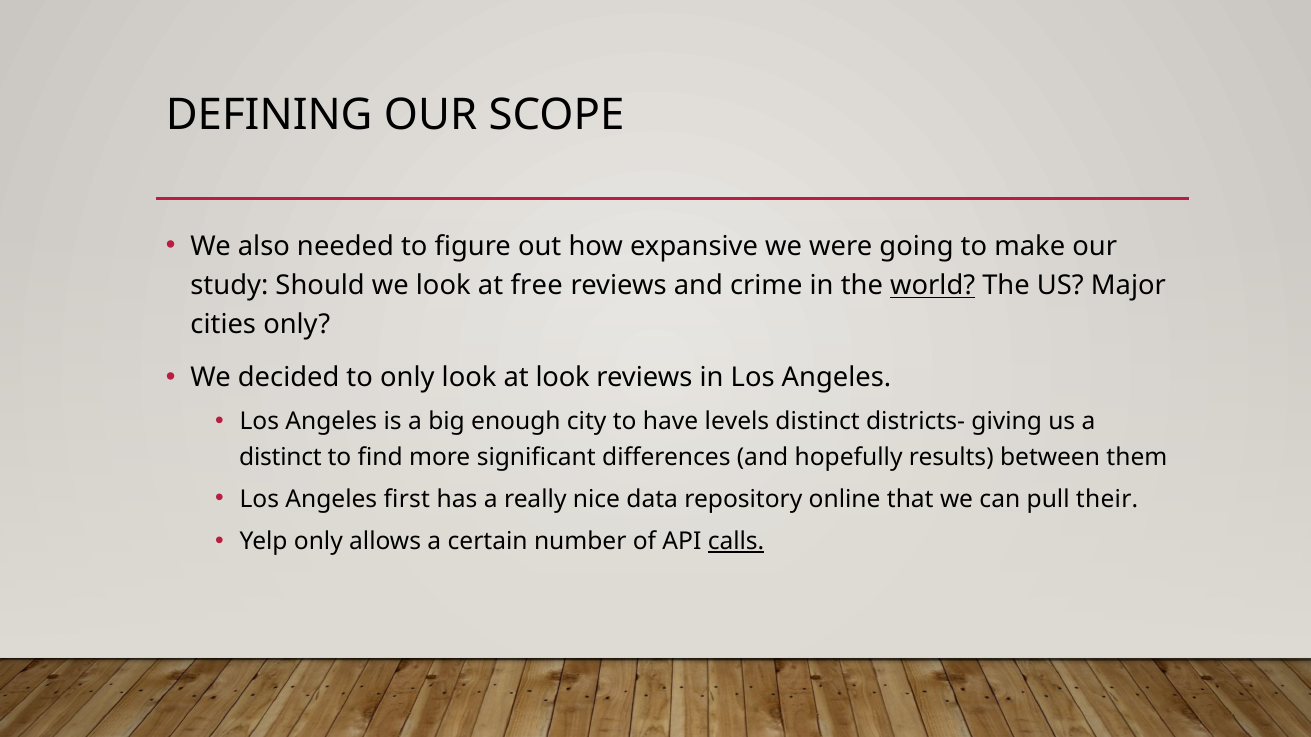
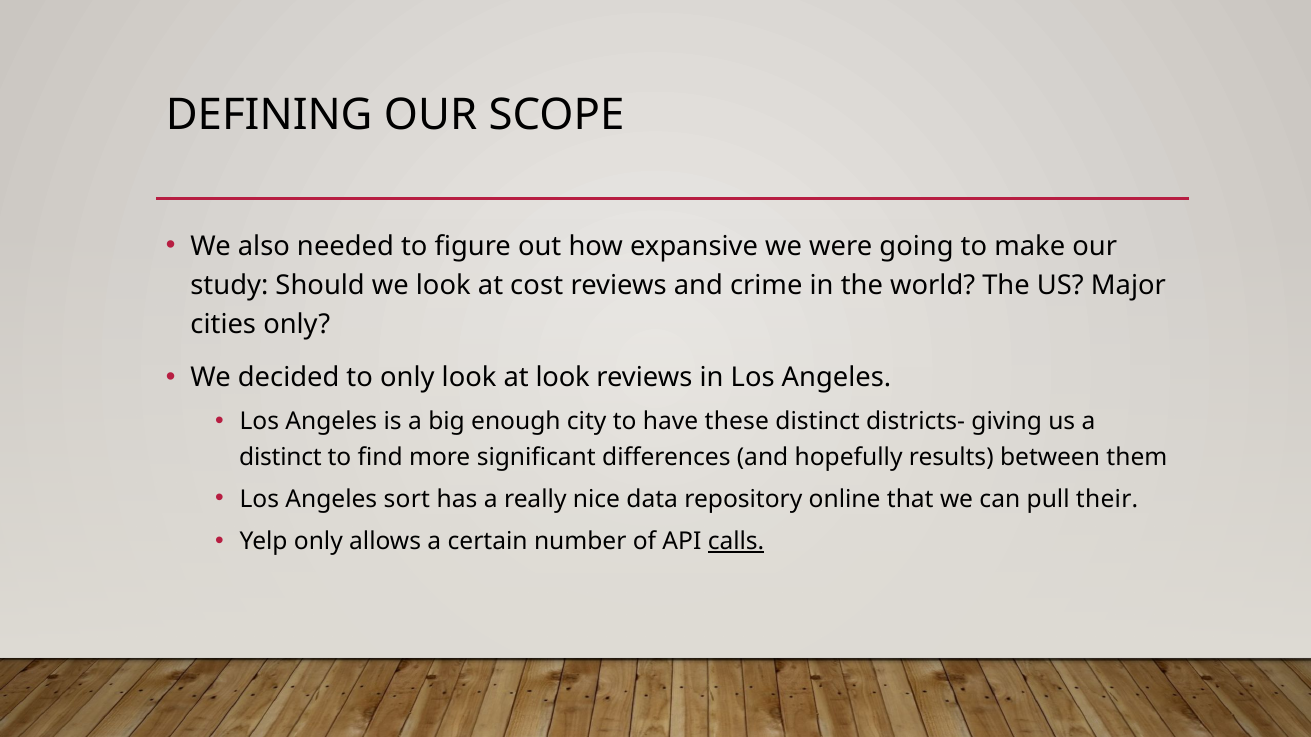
free: free -> cost
world underline: present -> none
levels: levels -> these
first: first -> sort
